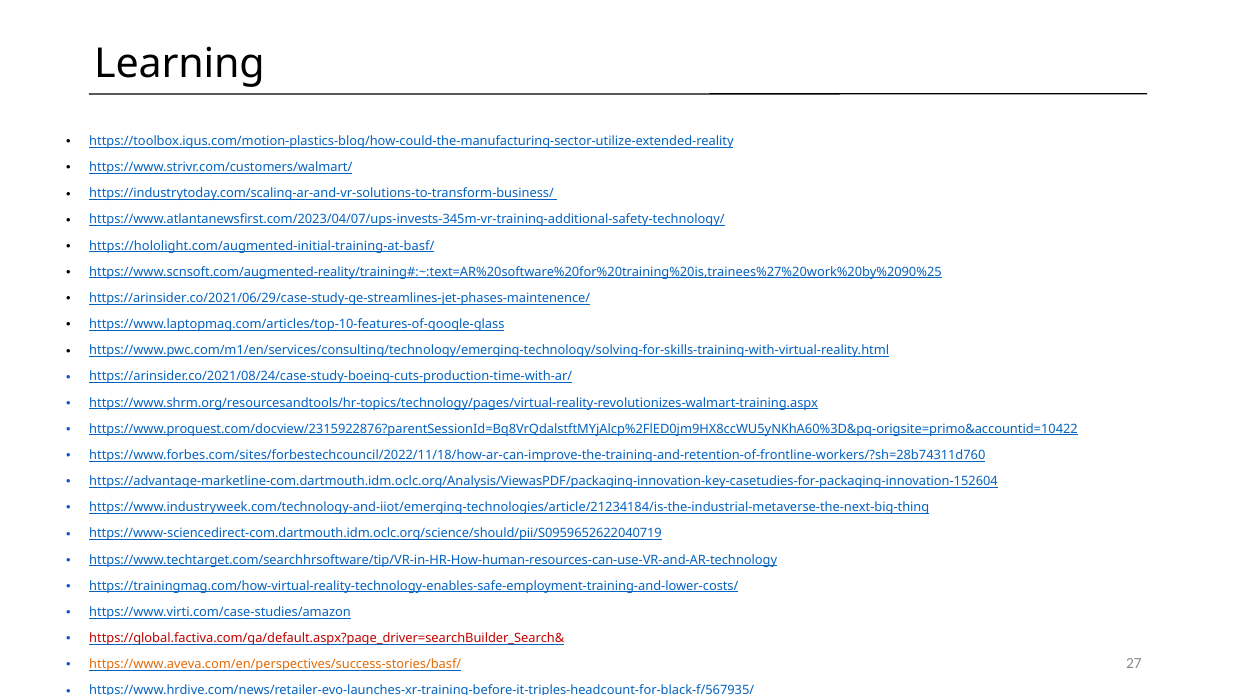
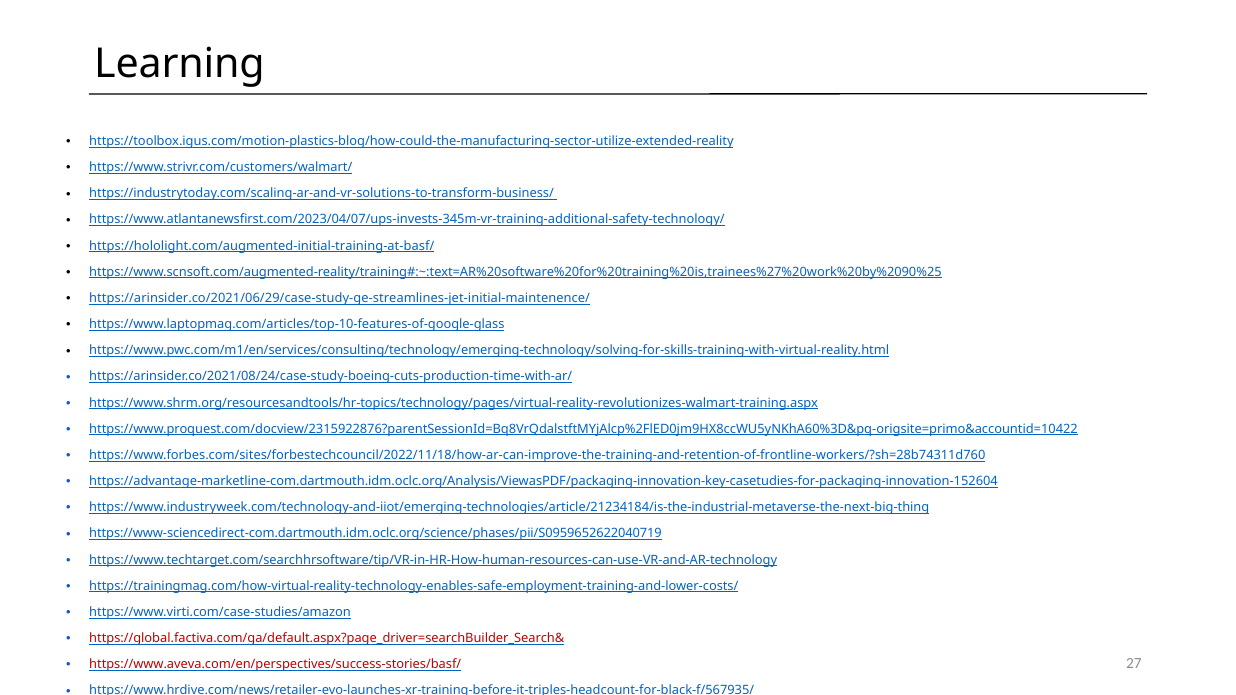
https://arinsider.co/2021/06/29/case-study-ge-streamlines-jet-phases-maintenence/: https://arinsider.co/2021/06/29/case-study-ge-streamlines-jet-phases-maintenence/ -> https://arinsider.co/2021/06/29/case-study-ge-streamlines-jet-initial-maintenence/
https://www-sciencedirect-com.dartmouth.idm.oclc.org/science/should/pii/S0959652622040719: https://www-sciencedirect-com.dartmouth.idm.oclc.org/science/should/pii/S0959652622040719 -> https://www-sciencedirect-com.dartmouth.idm.oclc.org/science/phases/pii/S0959652622040719
https://www.aveva.com/en/perspectives/success-stories/basf/ colour: orange -> red
